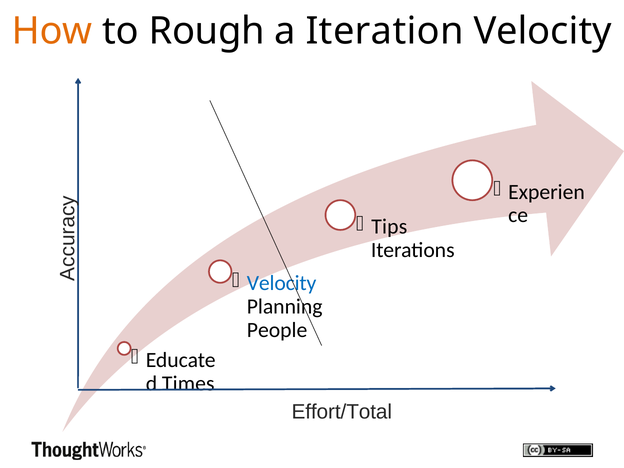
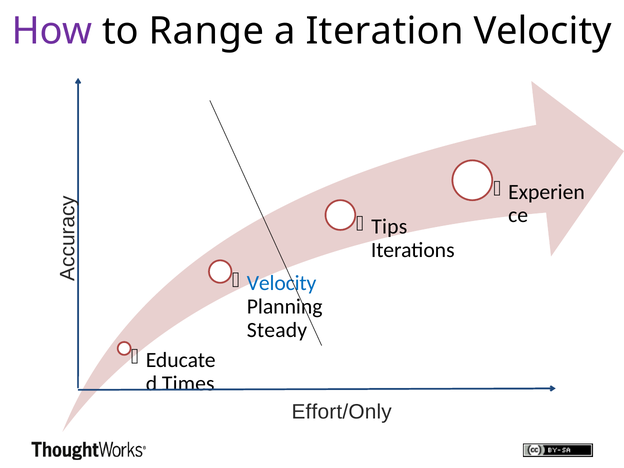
How colour: orange -> purple
Rough: Rough -> Range
People: People -> Steady
Effort/Total: Effort/Total -> Effort/Only
